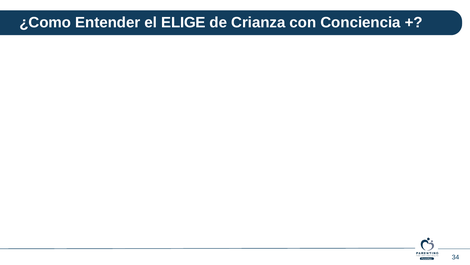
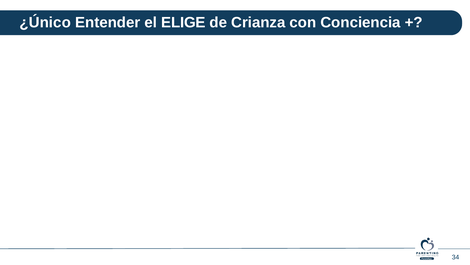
¿Como: ¿Como -> ¿Único
